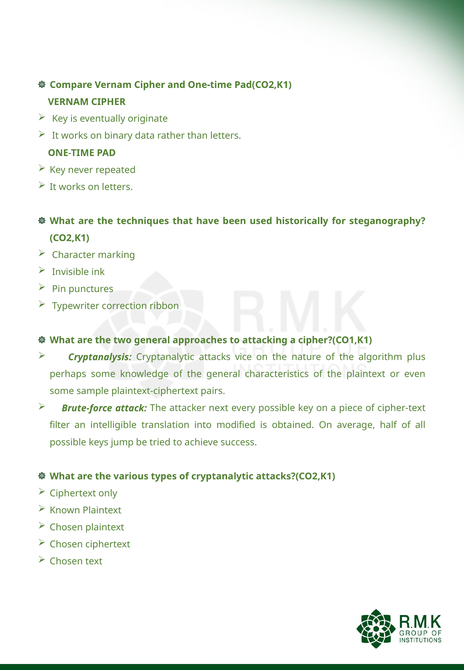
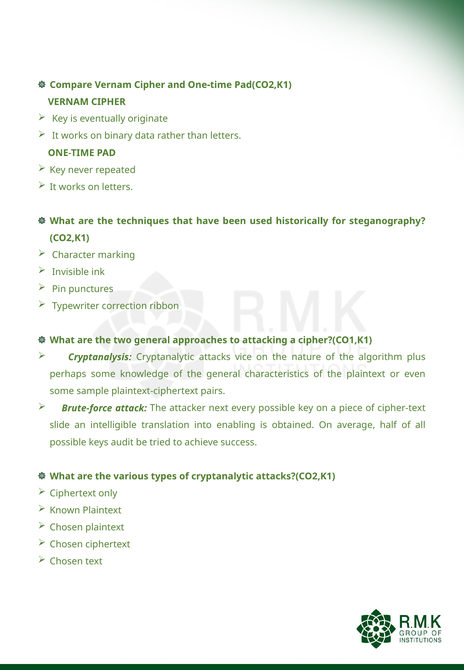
filter: filter -> slide
modified: modified -> enabling
jump: jump -> audit
